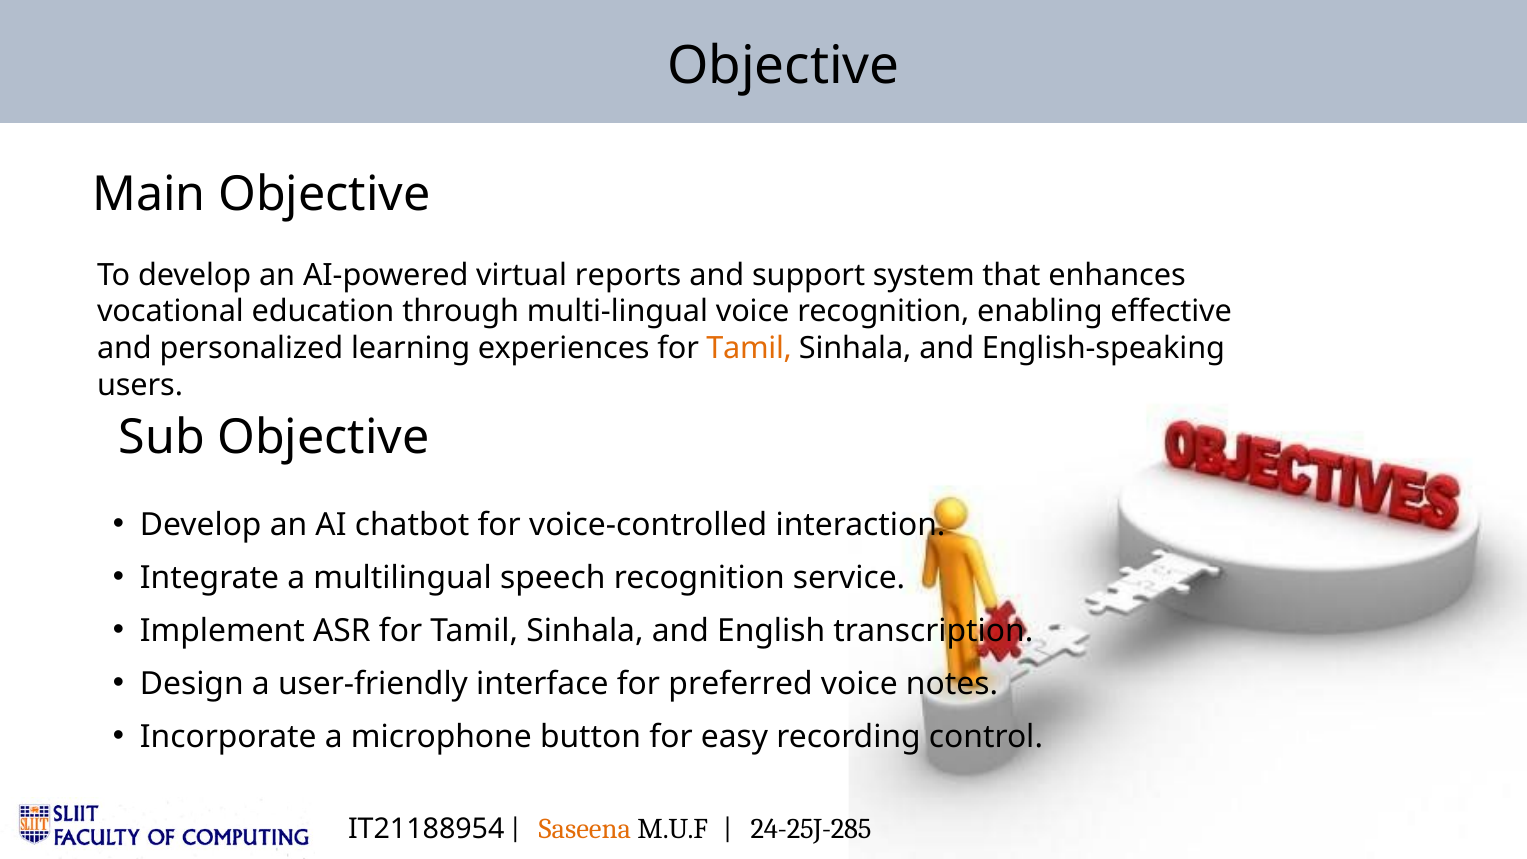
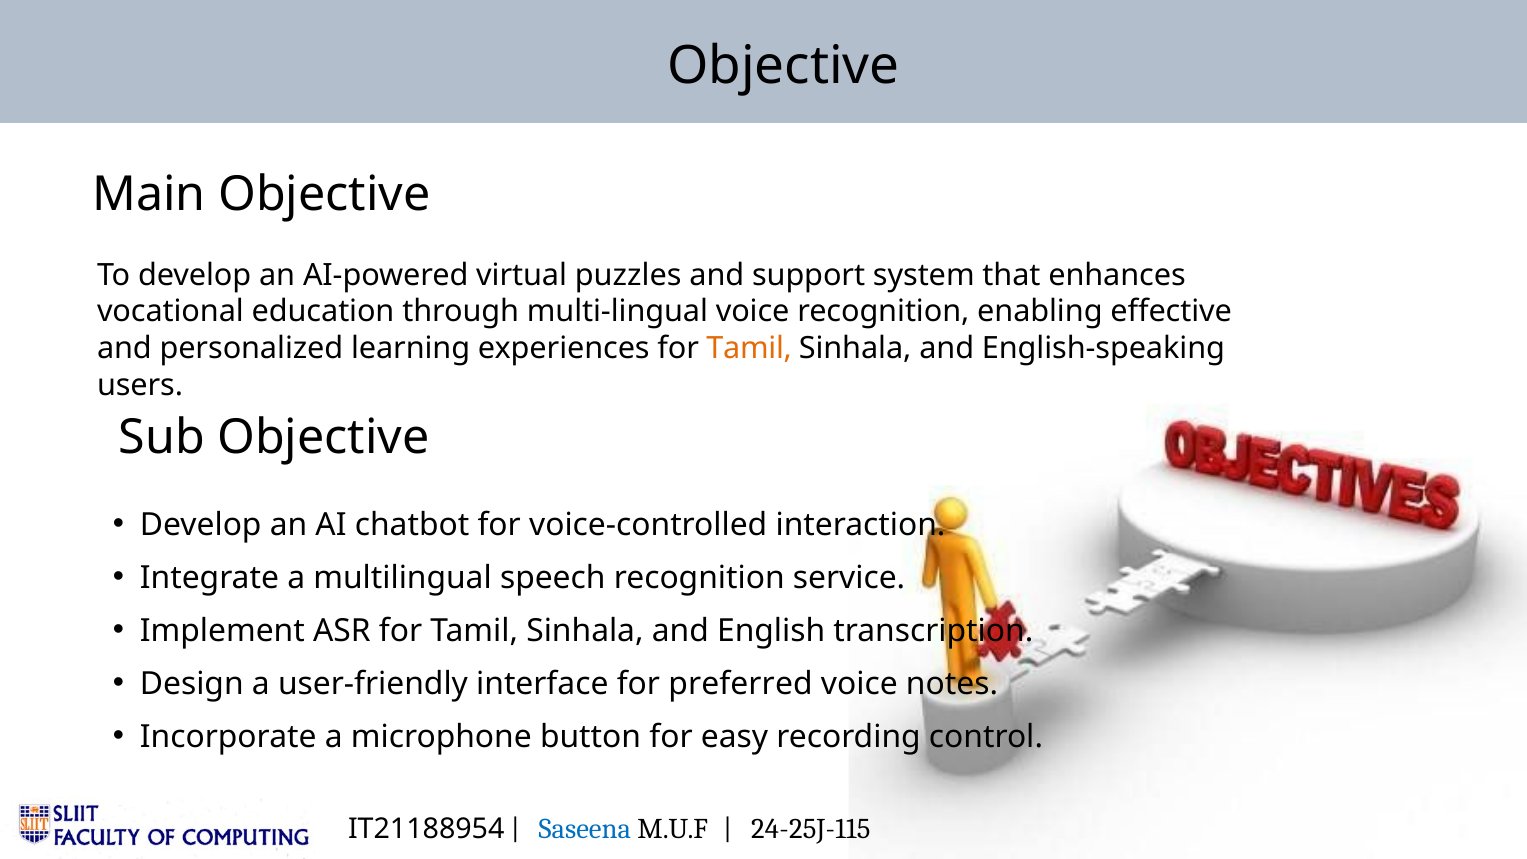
reports: reports -> puzzles
Saseena colour: orange -> blue
24-25J-285: 24-25J-285 -> 24-25J-115
